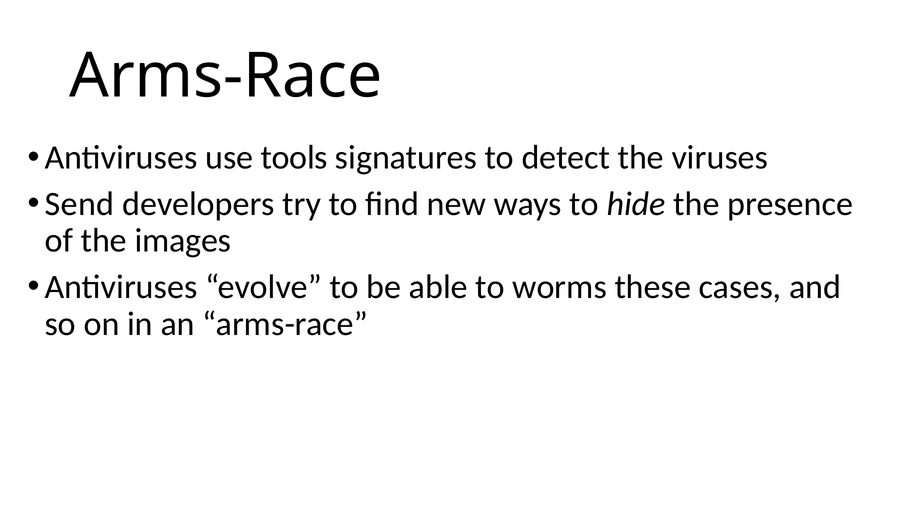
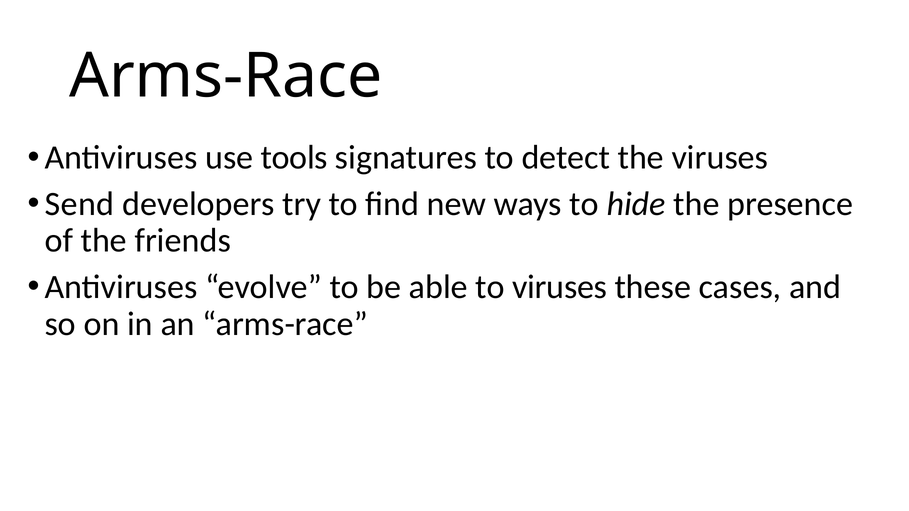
images: images -> friends
to worms: worms -> viruses
